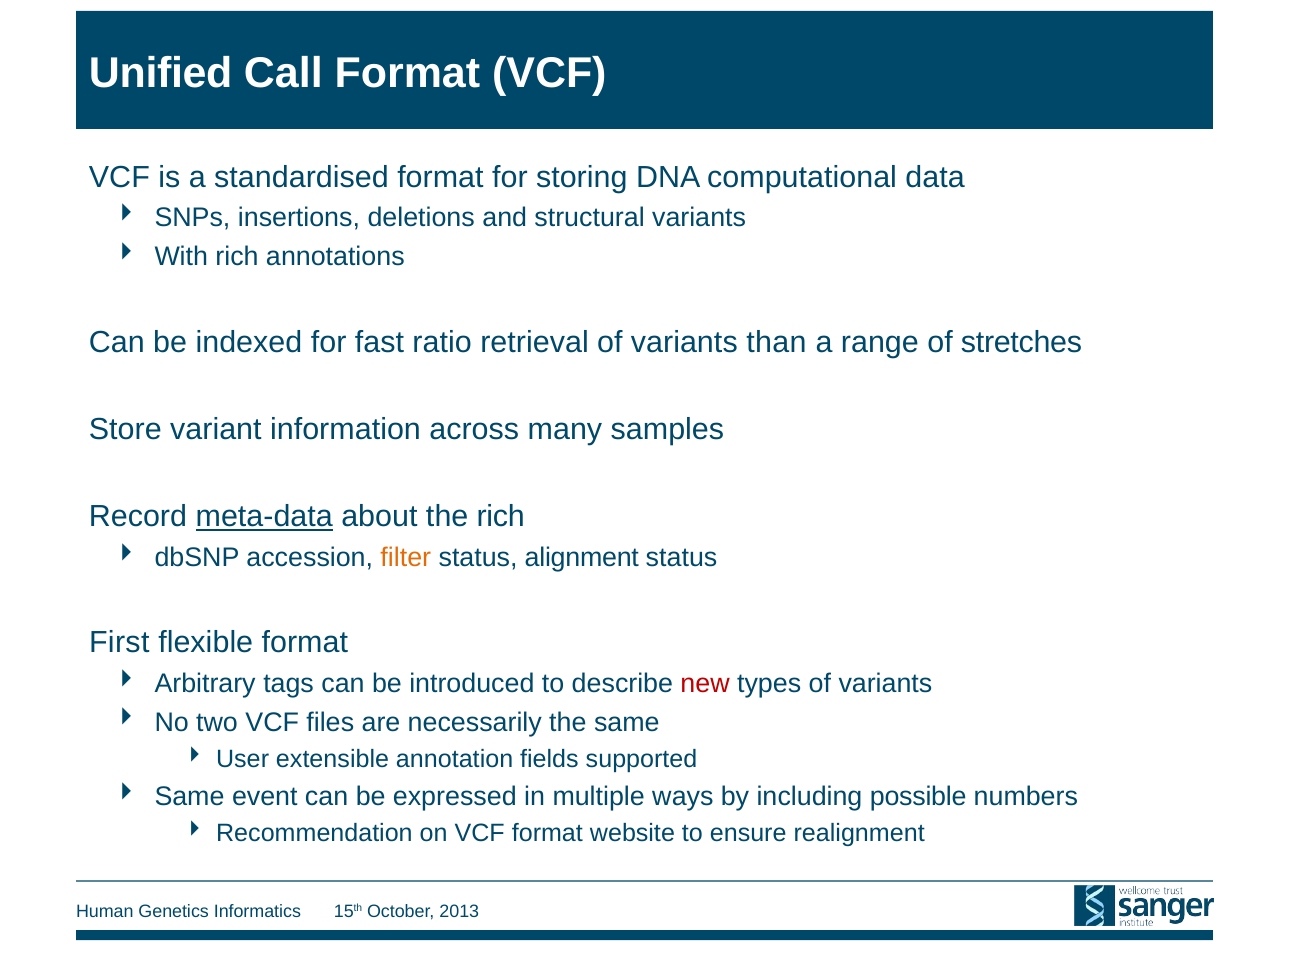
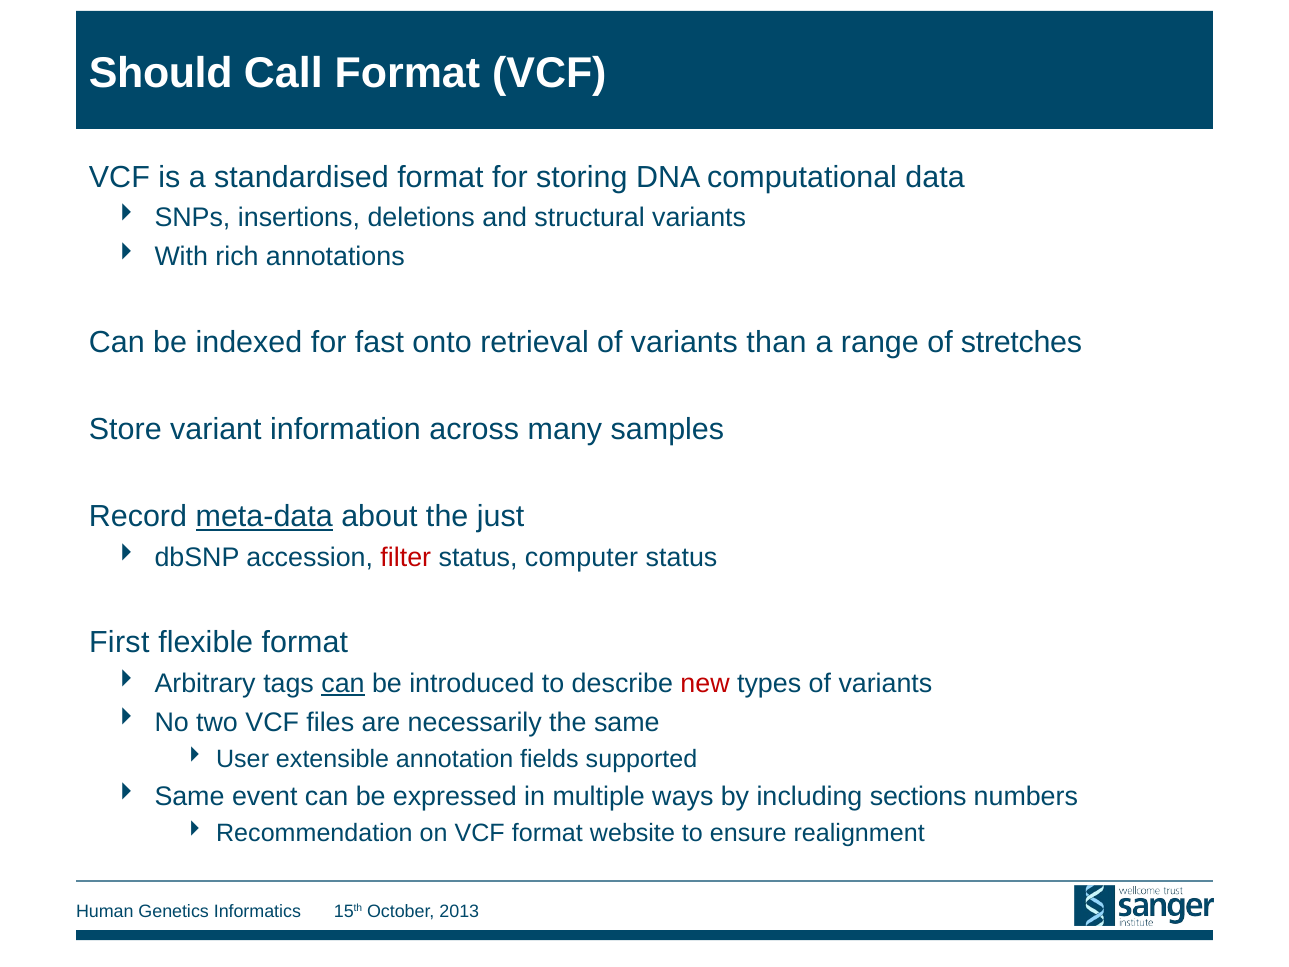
Unified: Unified -> Should
ratio: ratio -> onto
the rich: rich -> just
filter colour: orange -> red
alignment: alignment -> computer
can at (343, 683) underline: none -> present
possible: possible -> sections
